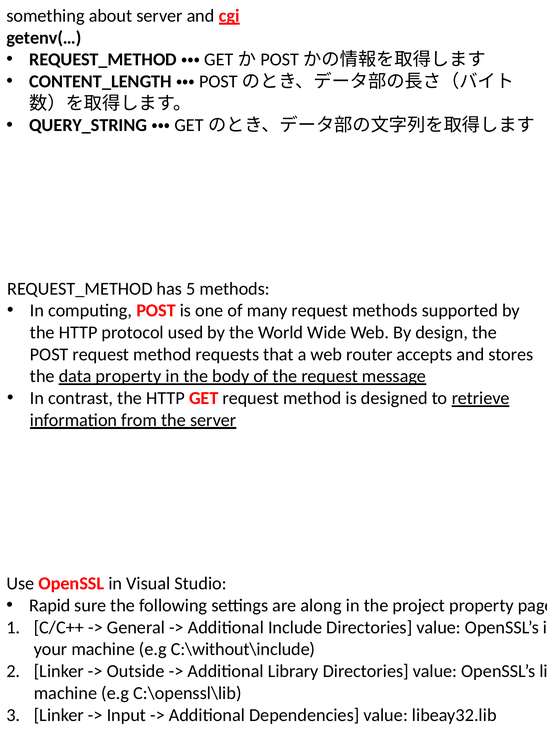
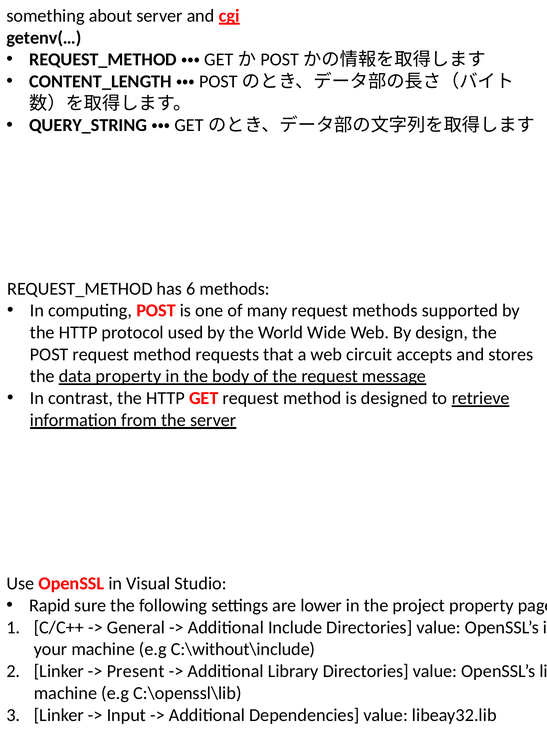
5: 5 -> 6
router: router -> circuit
along: along -> lower
Outside: Outside -> Present
